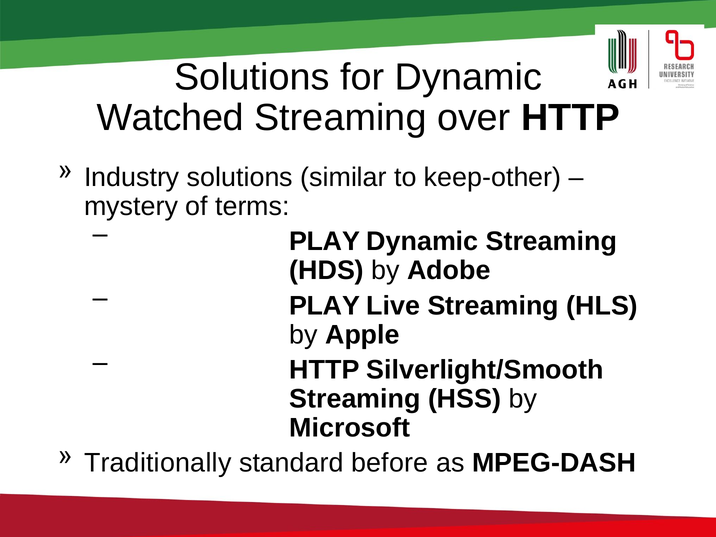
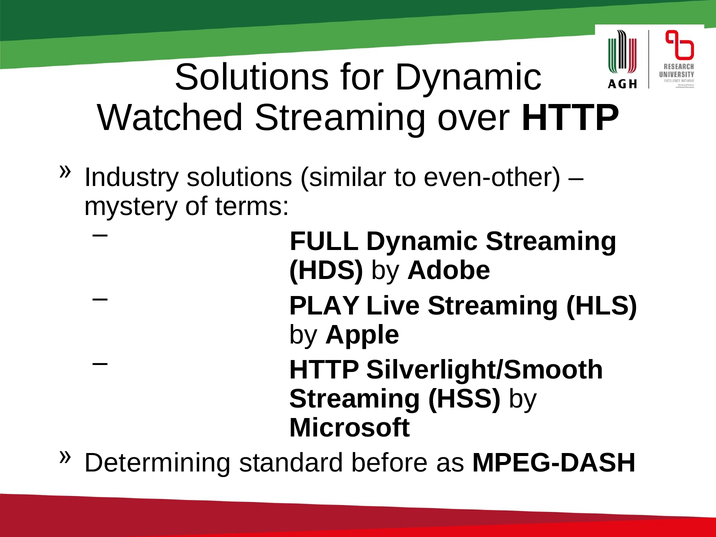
keep-other: keep-other -> even-other
PLAY at (325, 242): PLAY -> FULL
Traditionally: Traditionally -> Determining
